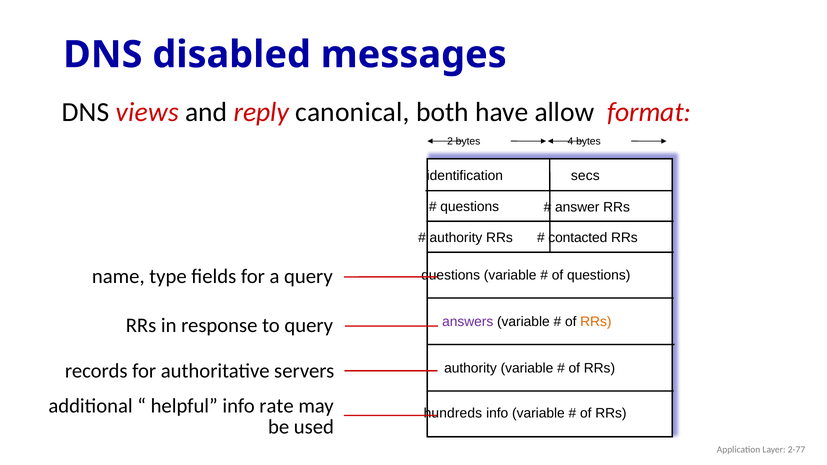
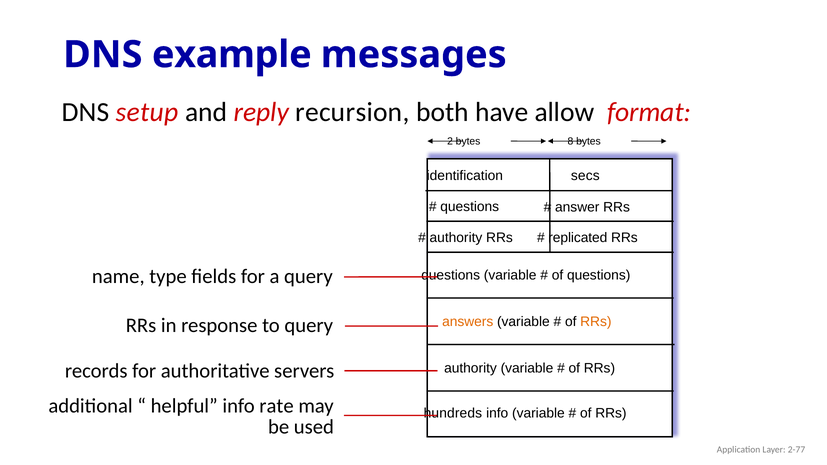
disabled: disabled -> example
views: views -> setup
canonical: canonical -> recursion
4: 4 -> 8
contacted: contacted -> replicated
answers colour: purple -> orange
